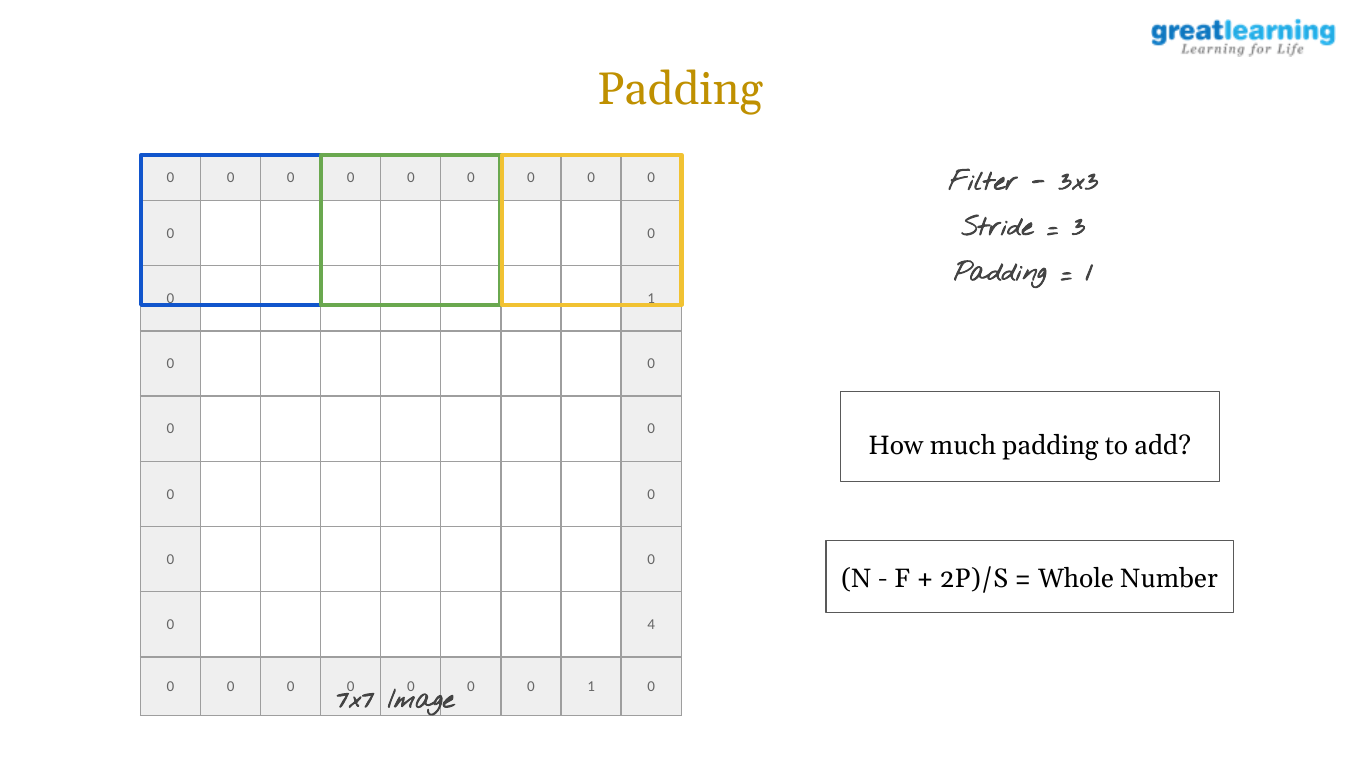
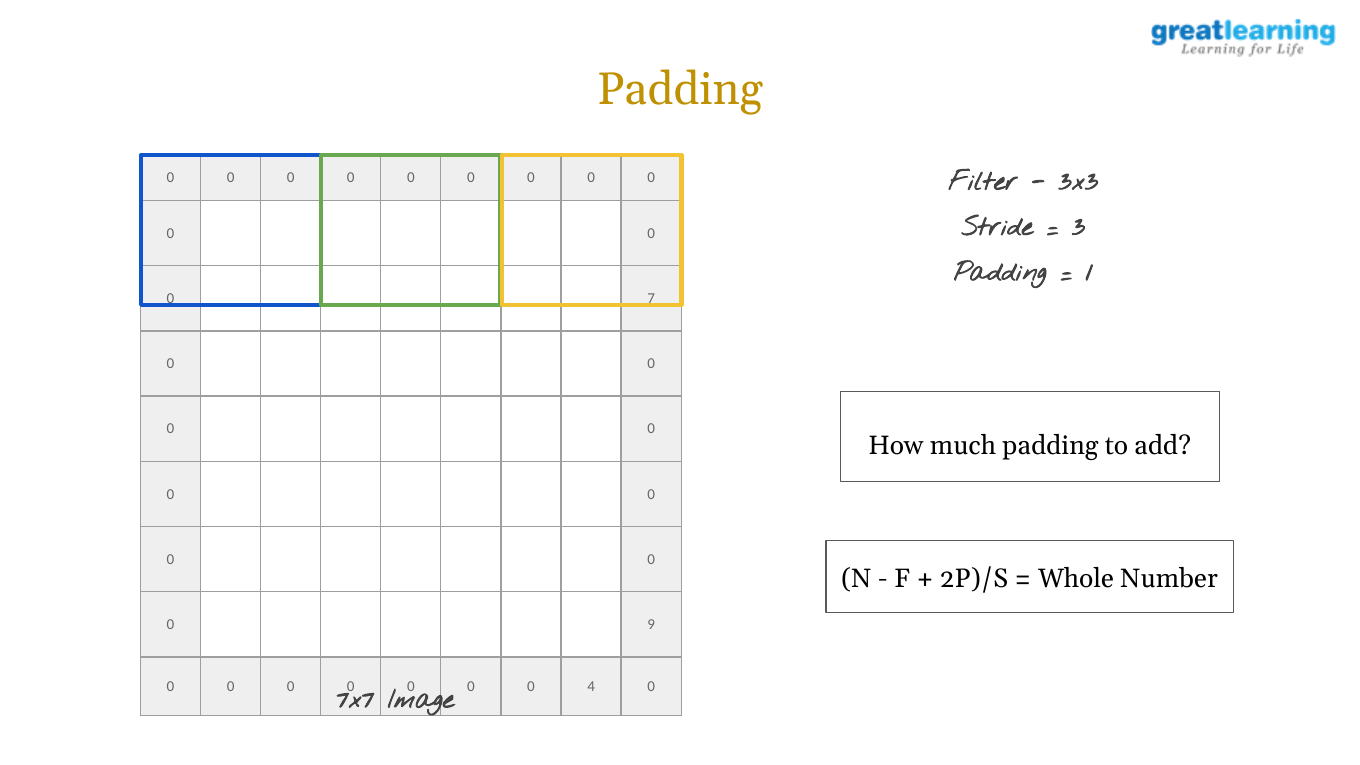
1 at (651, 299): 1 -> 7
4: 4 -> 9
1 at (591, 687): 1 -> 4
